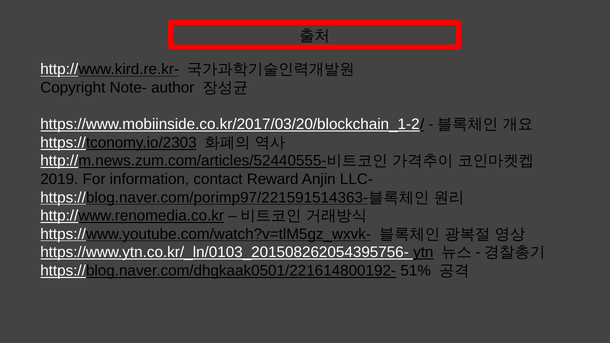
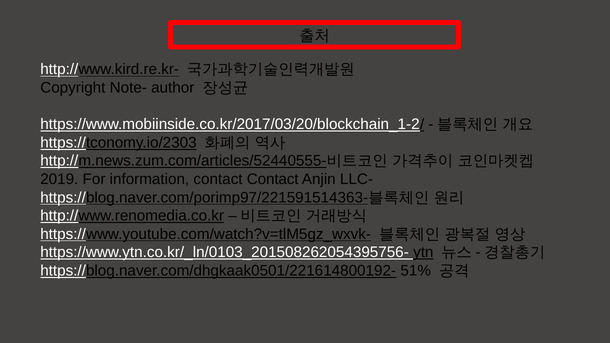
contact Reward: Reward -> Contact
